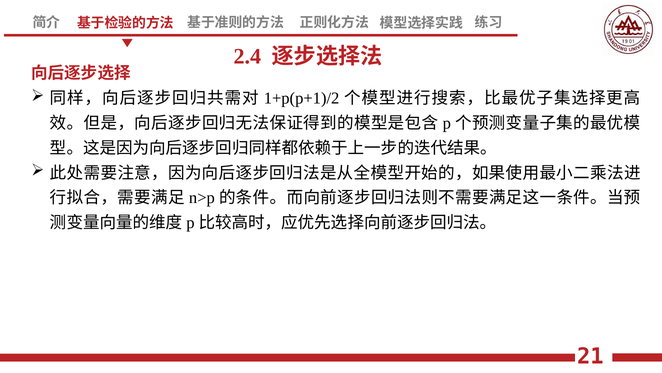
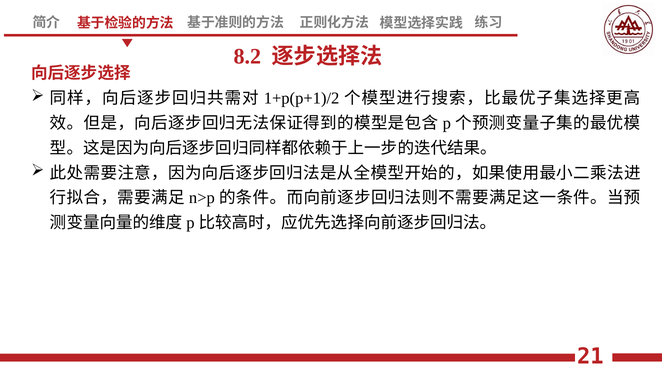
2.4: 2.4 -> 8.2
